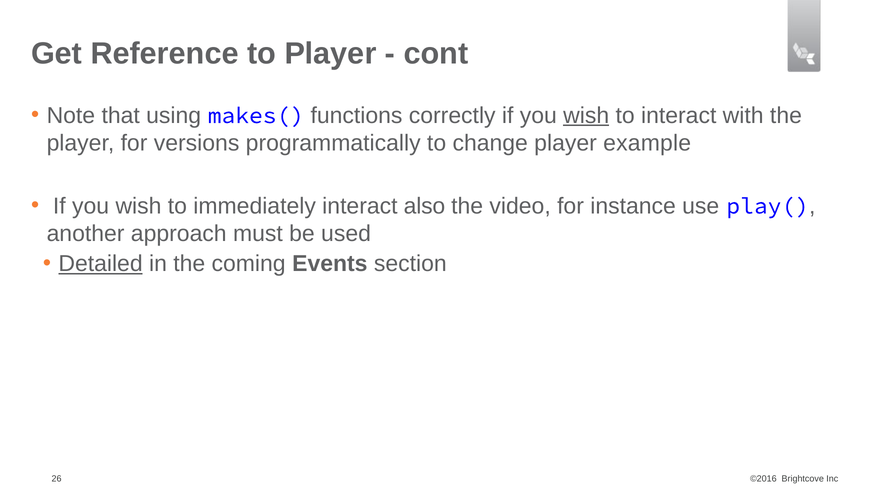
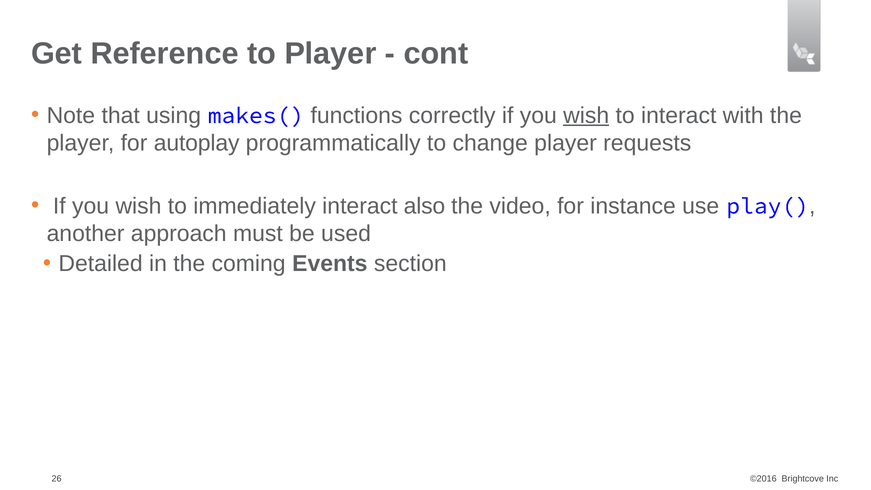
versions: versions -> autoplay
example: example -> requests
Detailed underline: present -> none
